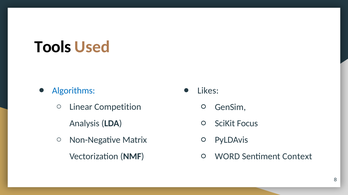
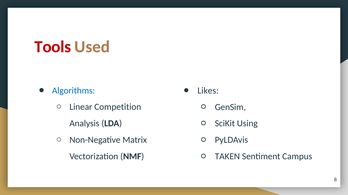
Tools colour: black -> red
Focus: Focus -> Using
WORD: WORD -> TAKEN
Context: Context -> Campus
